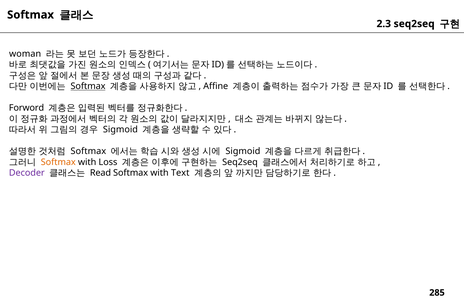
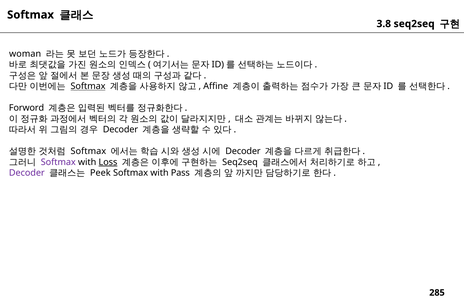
2.3: 2.3 -> 3.8
Sigmoid at (120, 130): Sigmoid -> Decoder
Sigmoid at (243, 151): Sigmoid -> Decoder
Softmax at (58, 162) colour: orange -> purple
Loss underline: none -> present
Read: Read -> Peek
Text: Text -> Pass
